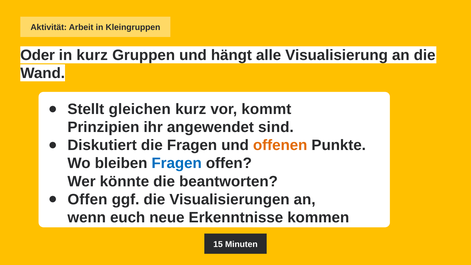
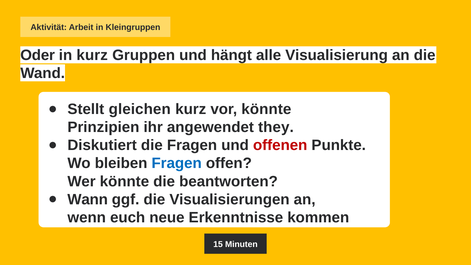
vor kommt: kommt -> könnte
sind: sind -> they
offenen colour: orange -> red
Offen at (87, 199): Offen -> Wann
